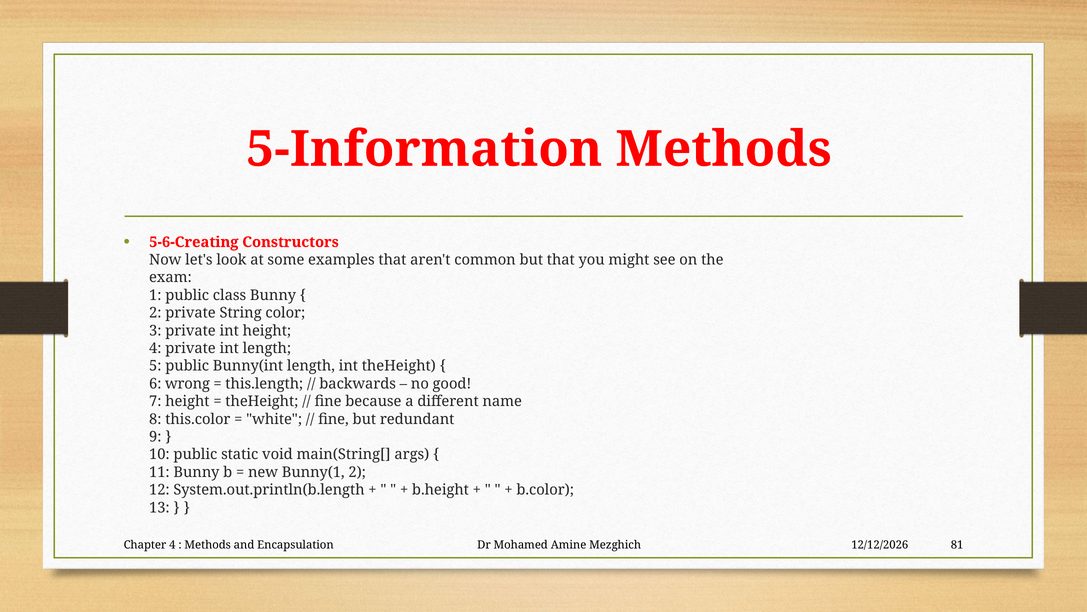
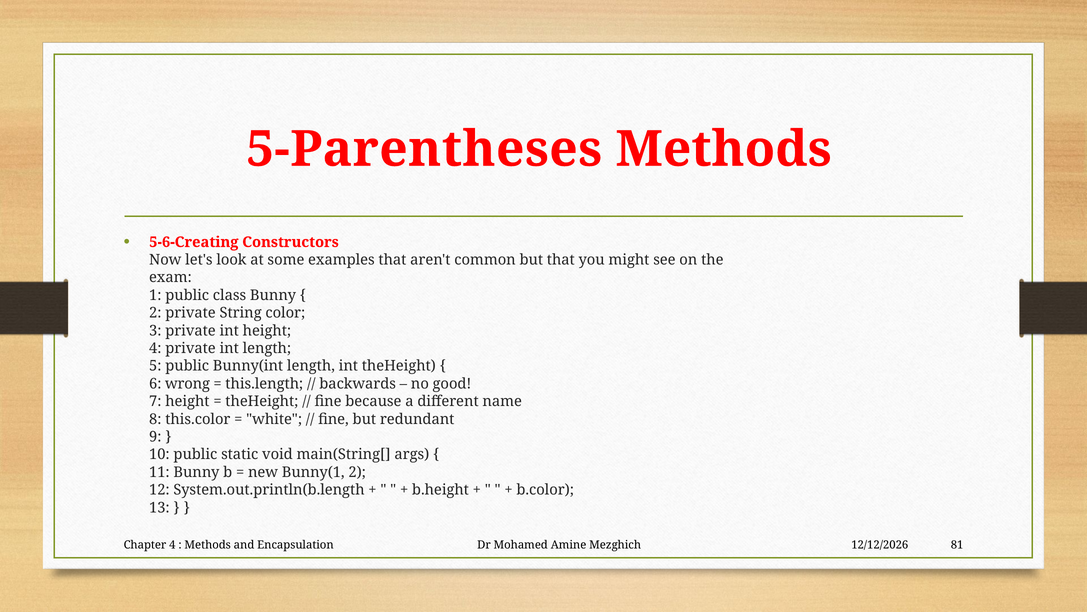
5-Information: 5-Information -> 5-Parentheses
